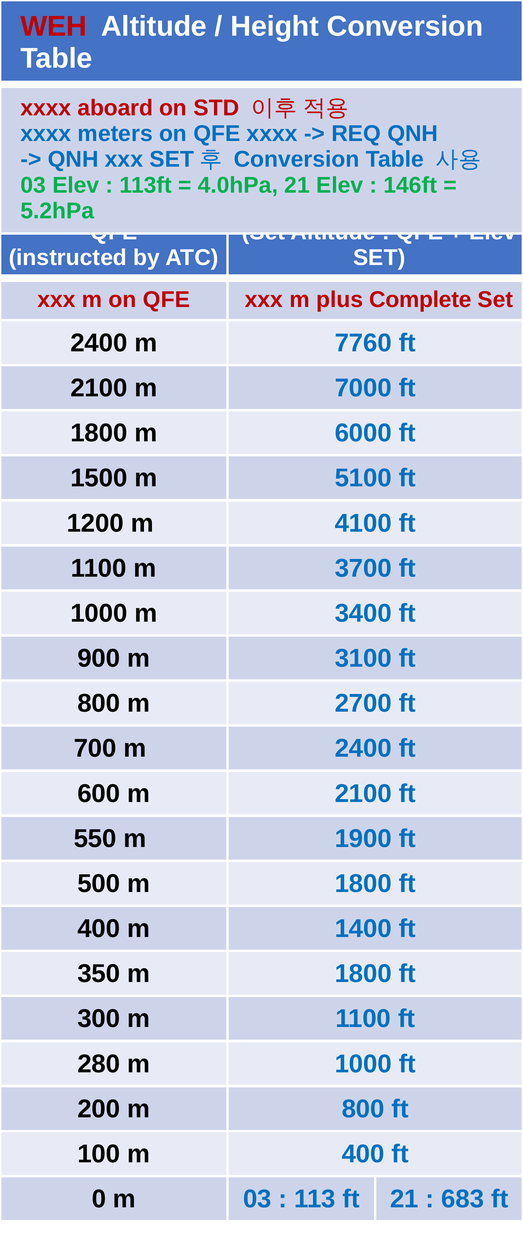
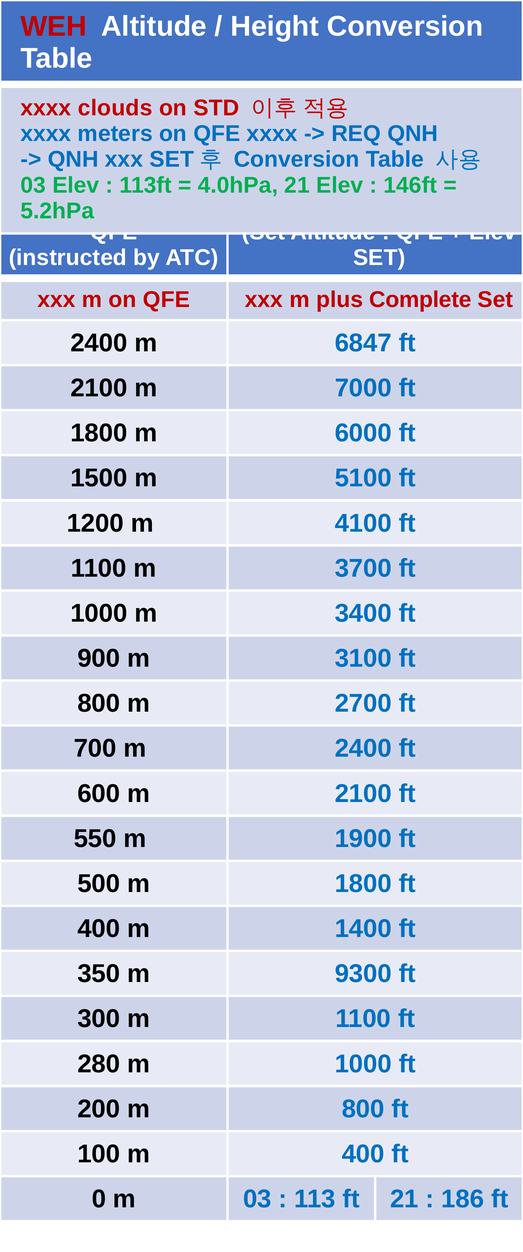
aboard: aboard -> clouds
7760: 7760 -> 6847
350 m 1800: 1800 -> 9300
683: 683 -> 186
